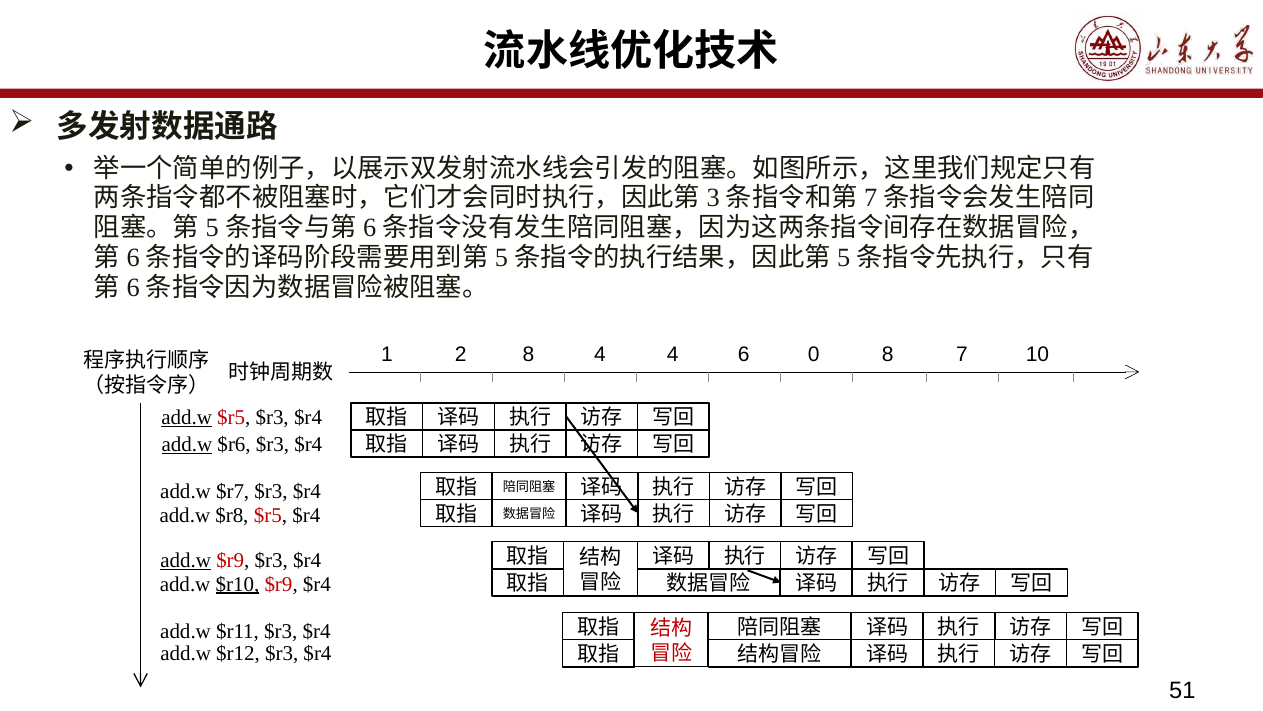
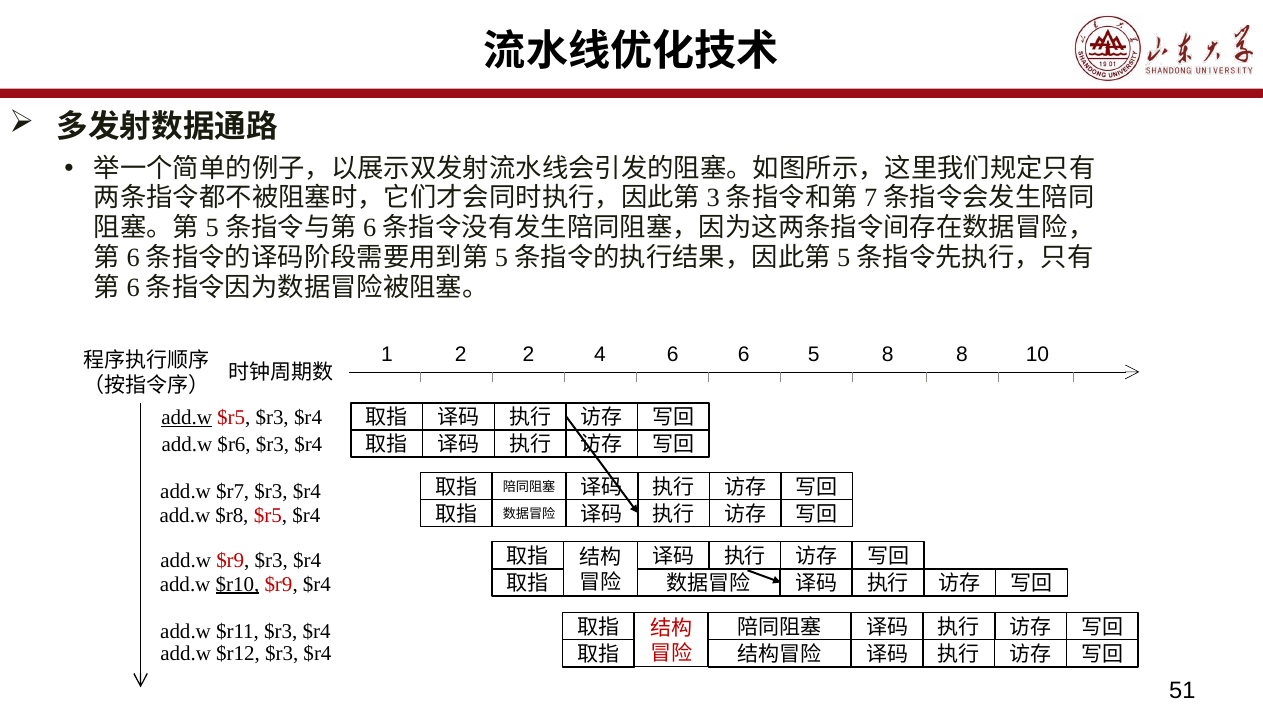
2 8: 8 -> 2
4 4: 4 -> 6
0: 0 -> 5
8 7: 7 -> 8
add.w at (187, 444) underline: present -> none
add.w at (186, 560) underline: present -> none
